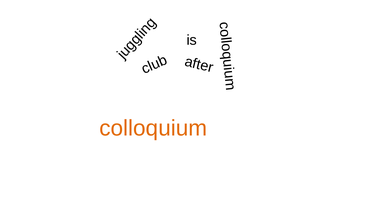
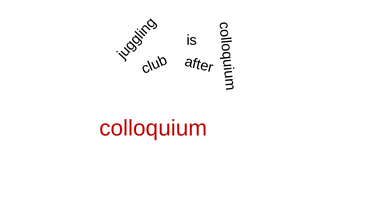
colloquium colour: orange -> red
